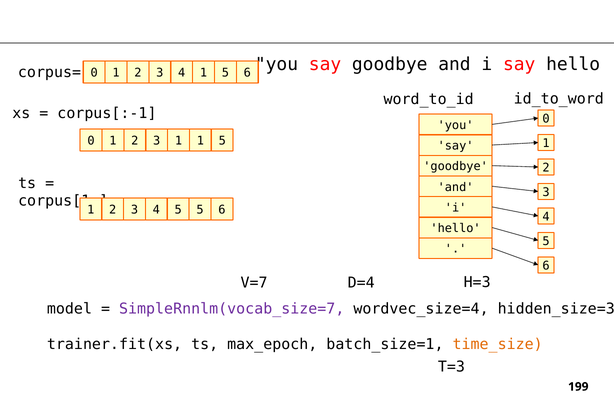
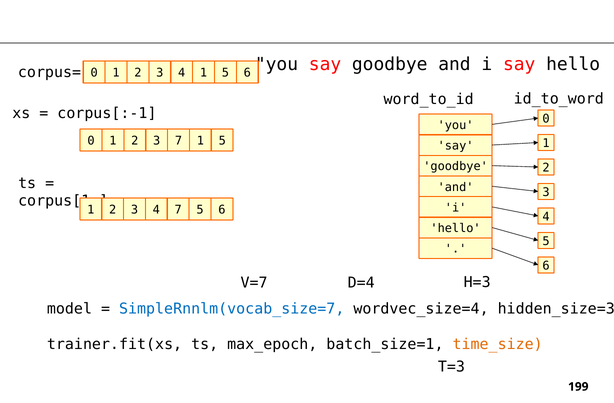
3 1: 1 -> 7
5 at (178, 210): 5 -> 7
SimpleRnnlm(vocab_size=7 colour: purple -> blue
